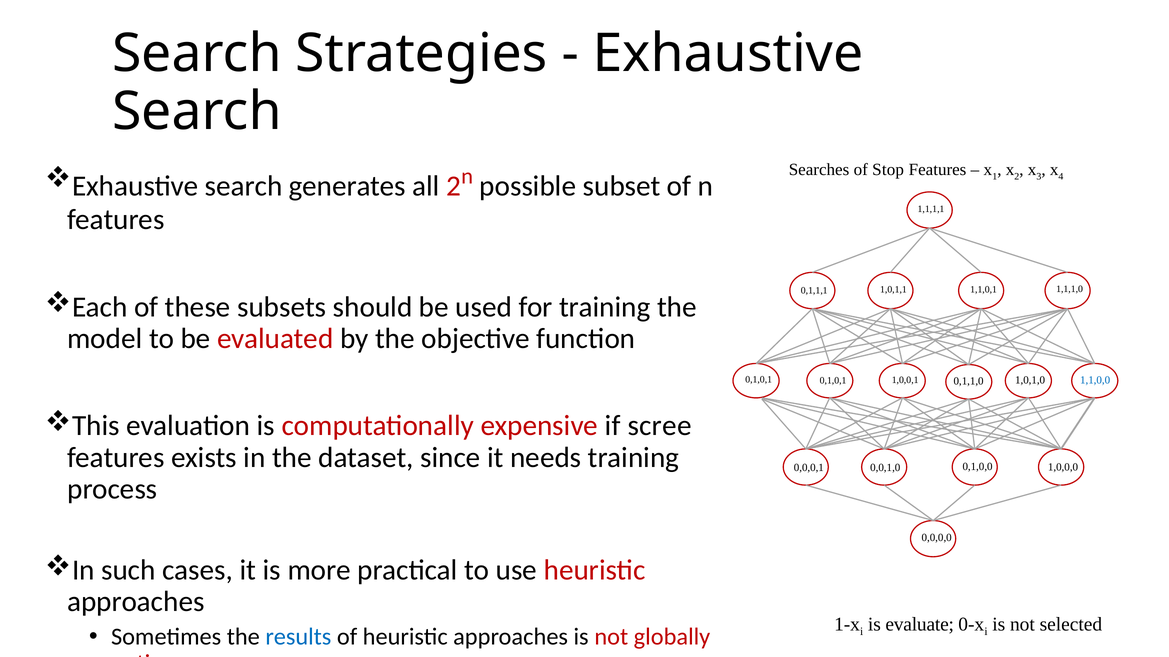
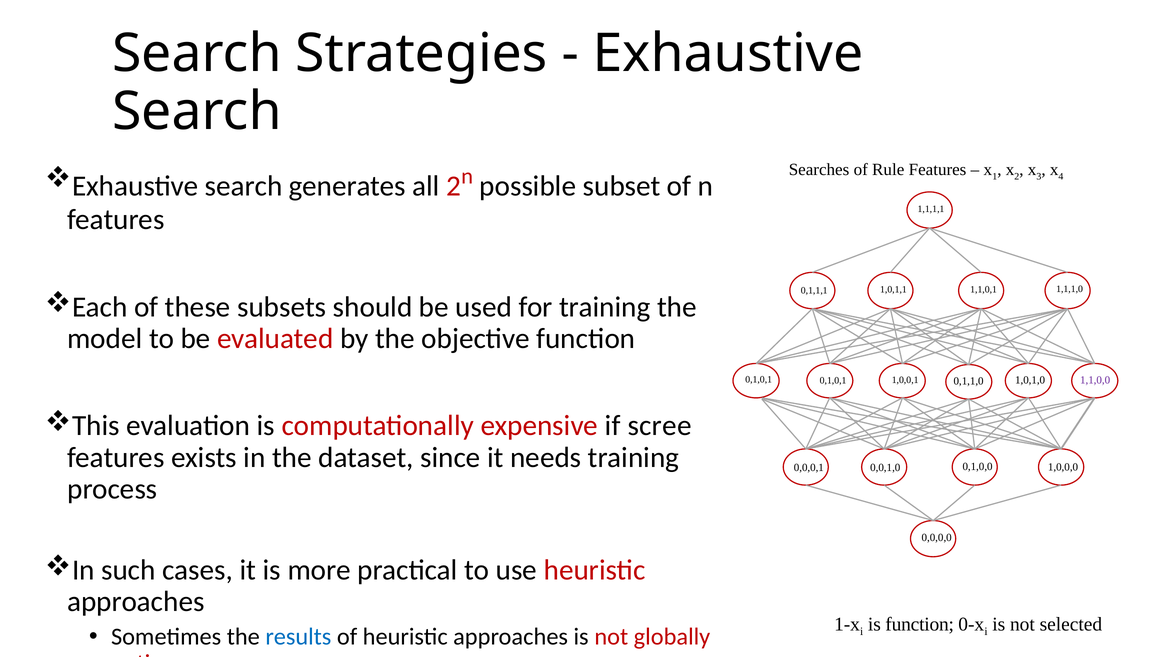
Stop: Stop -> Rule
1,1,0,0 colour: blue -> purple
is evaluate: evaluate -> function
